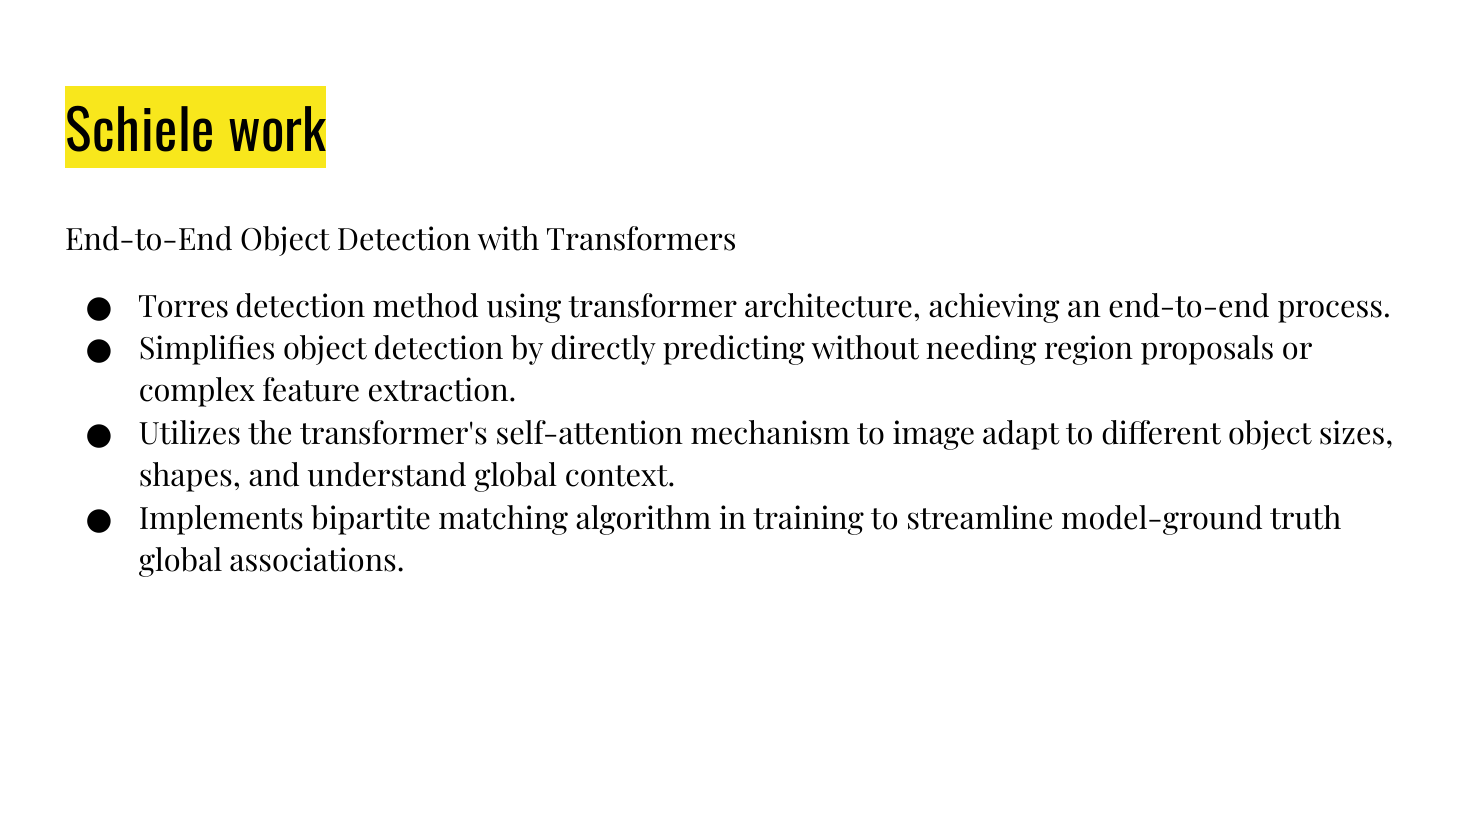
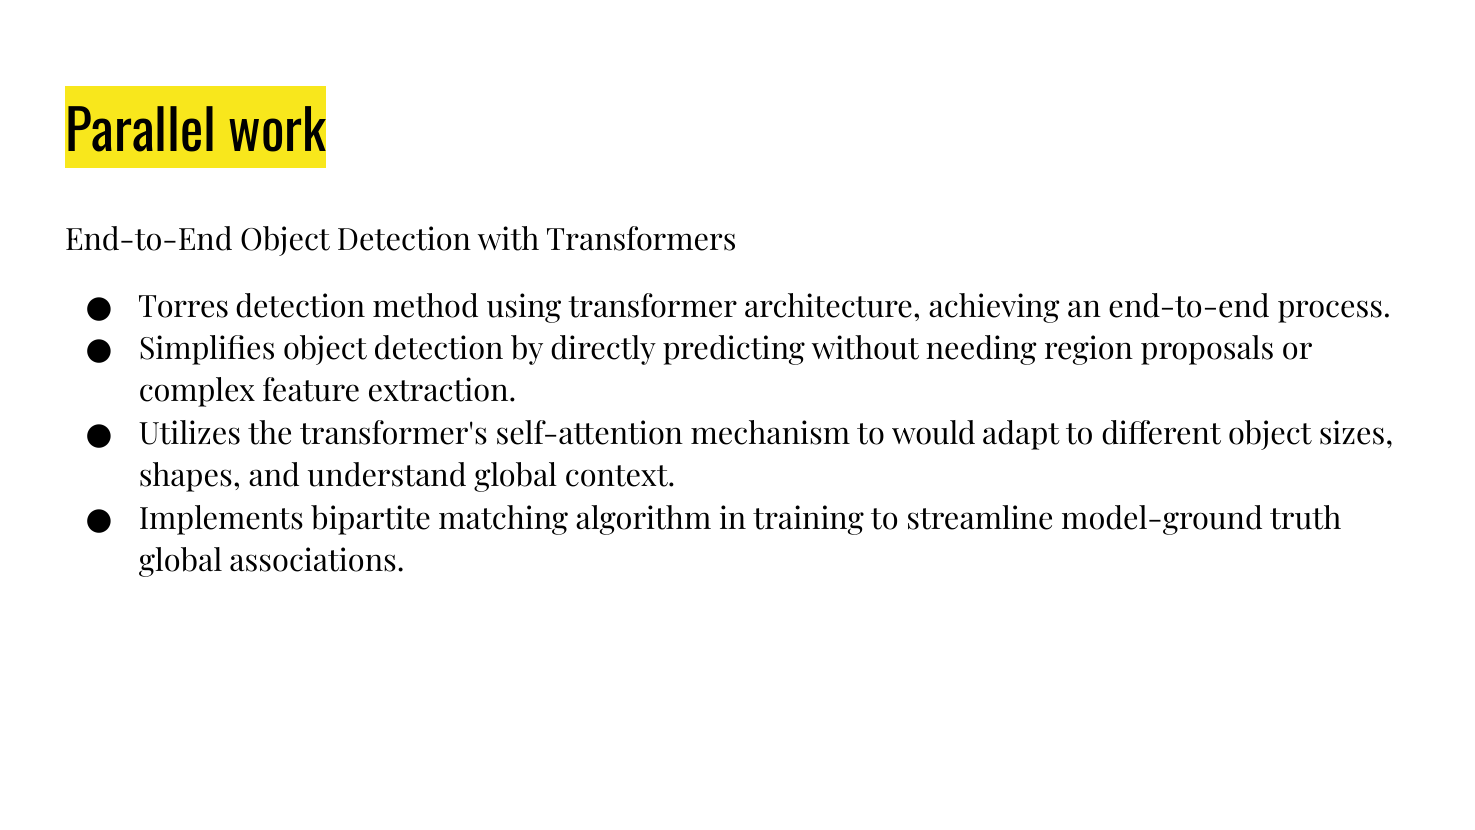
Schiele: Schiele -> Parallel
image: image -> would
